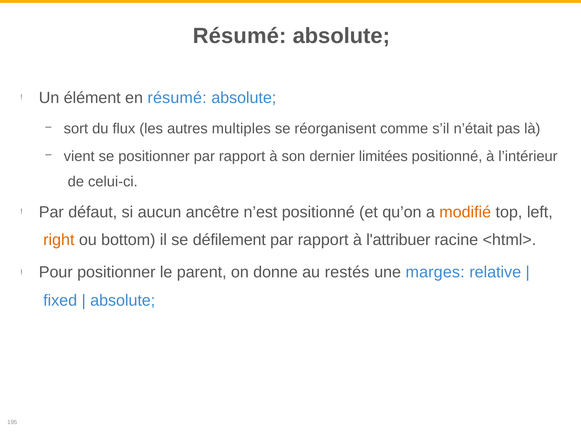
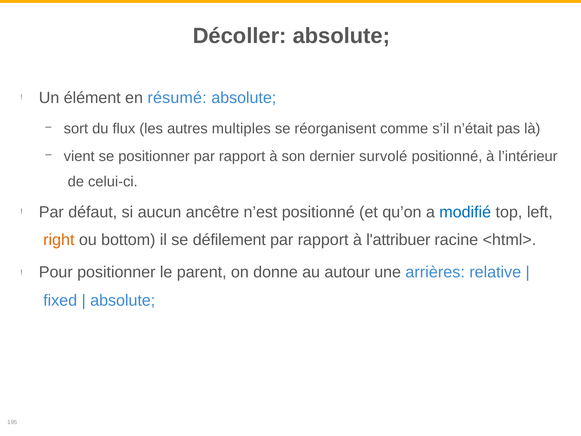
Résumé at (240, 36): Résumé -> Décoller
limitées: limitées -> survolé
modifié colour: orange -> blue
restés: restés -> autour
marges: marges -> arrières
